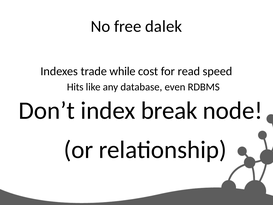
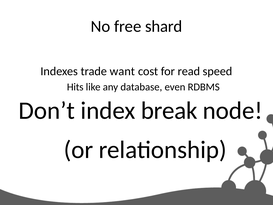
dalek: dalek -> shard
while: while -> want
